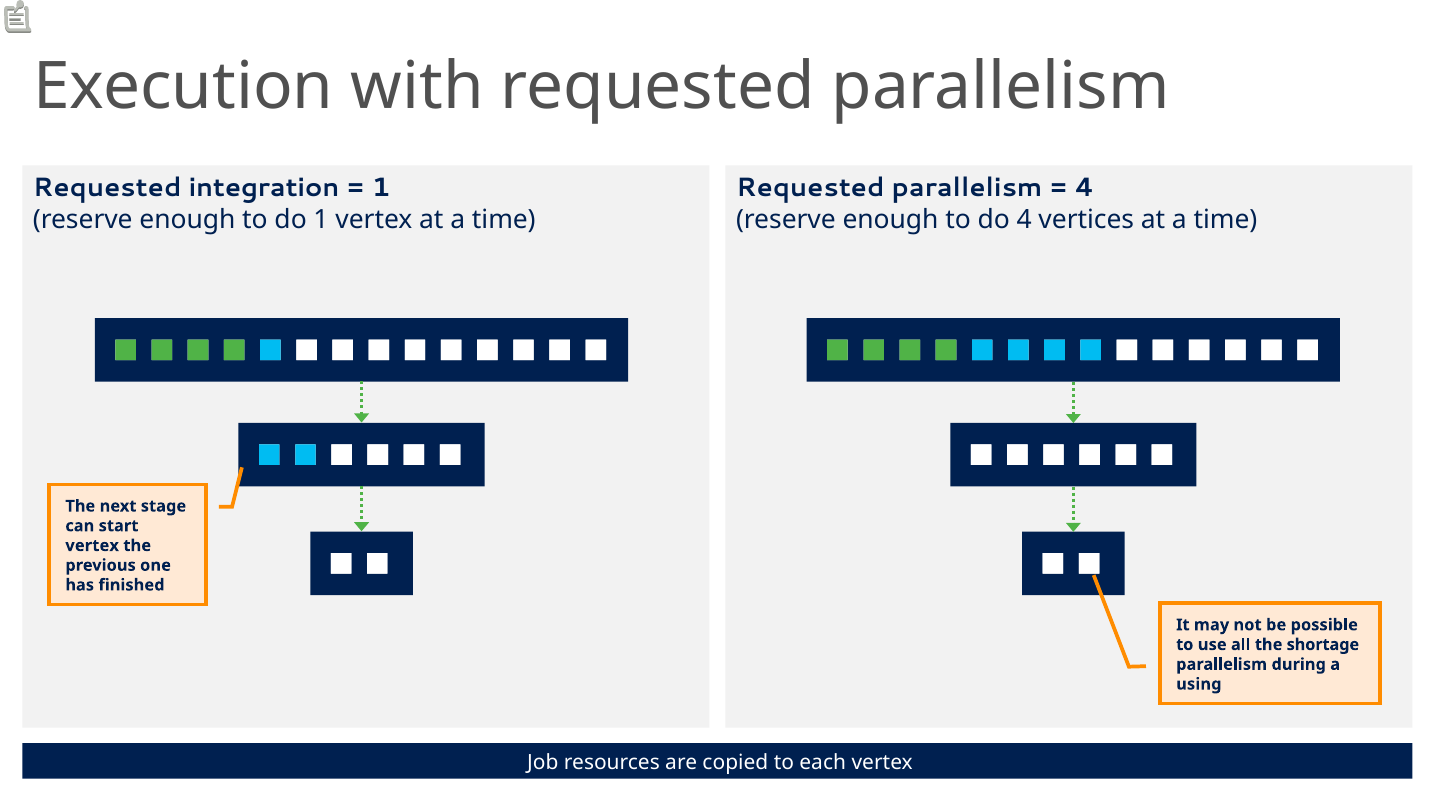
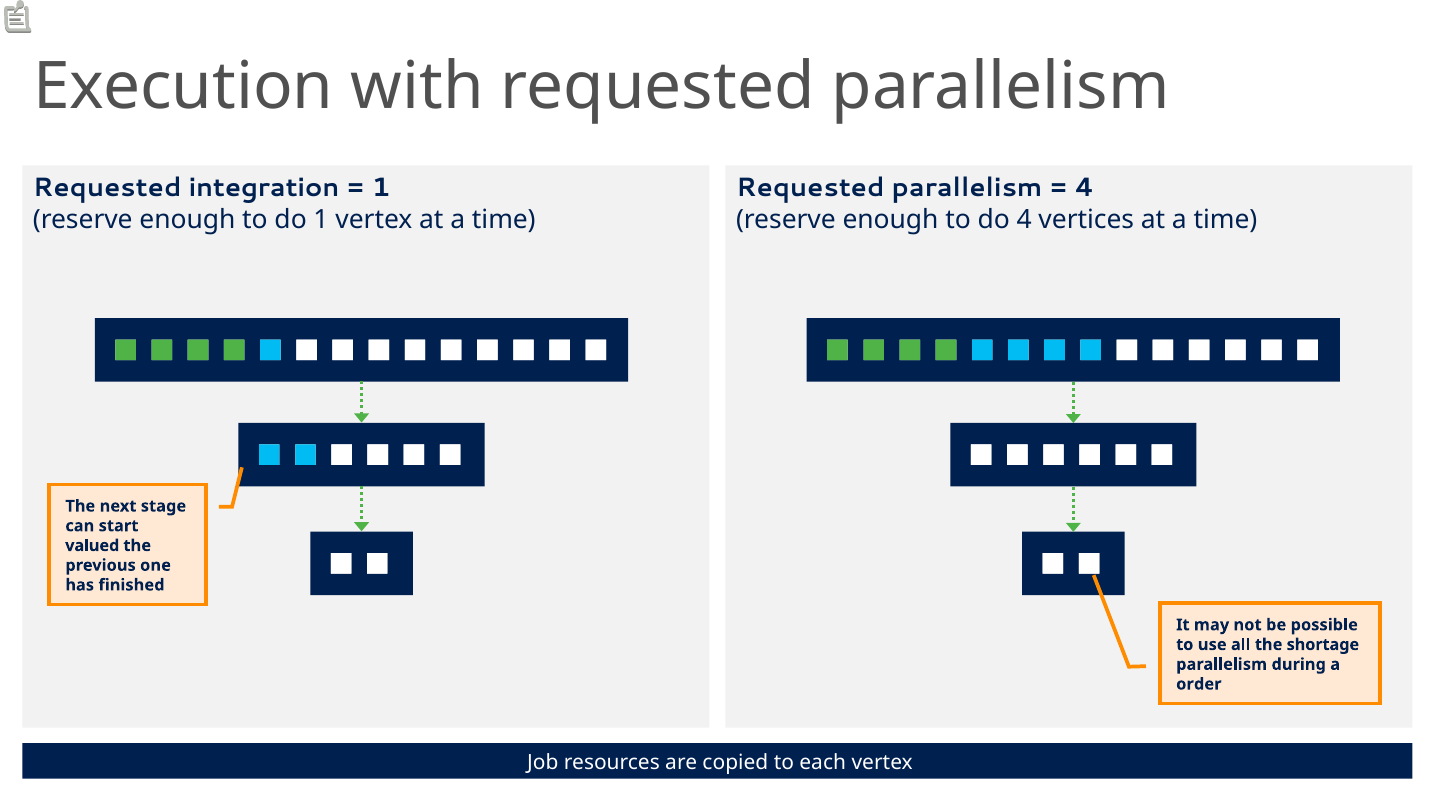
vertex at (92, 546): vertex -> valued
using: using -> order
